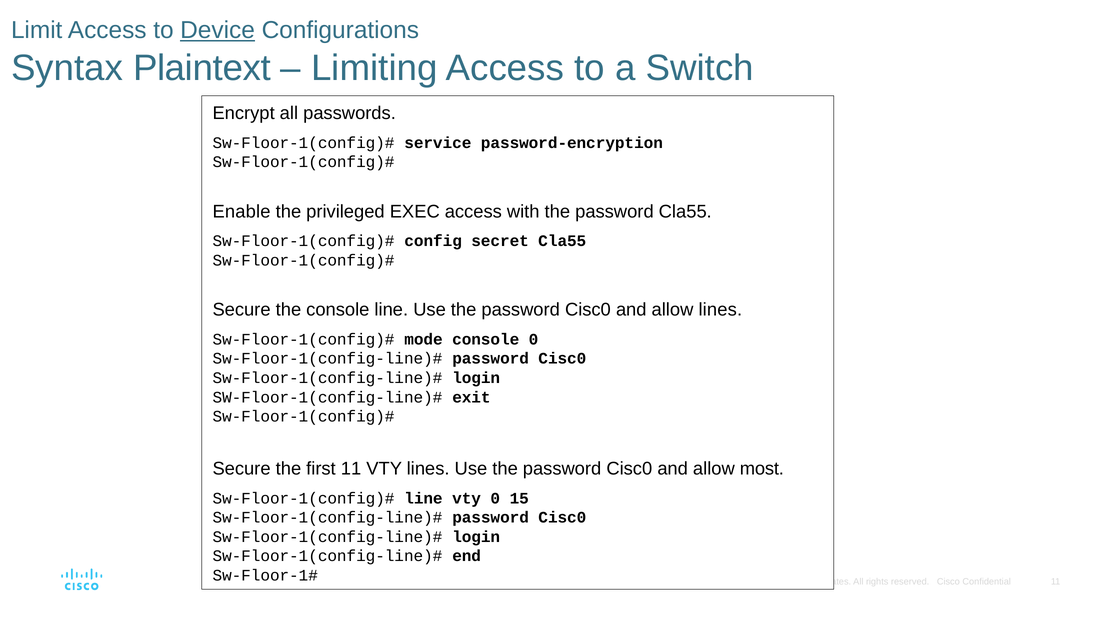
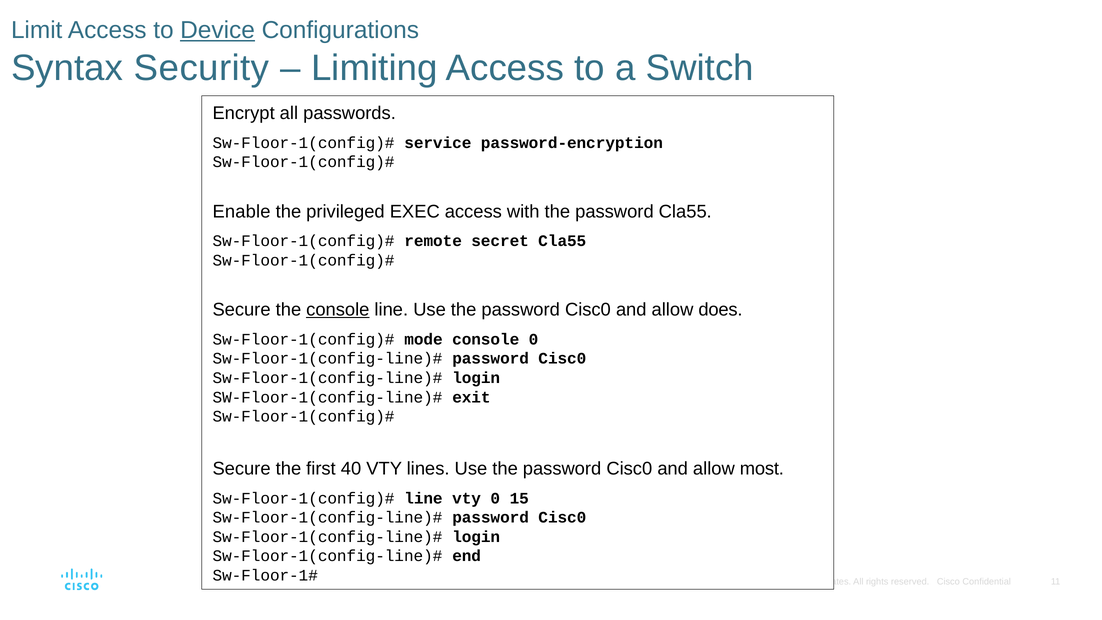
Plaintext: Plaintext -> Security
config: config -> remote
console at (338, 310) underline: none -> present
allow lines: lines -> does
first 11: 11 -> 40
